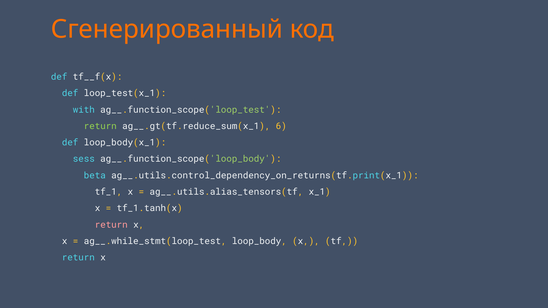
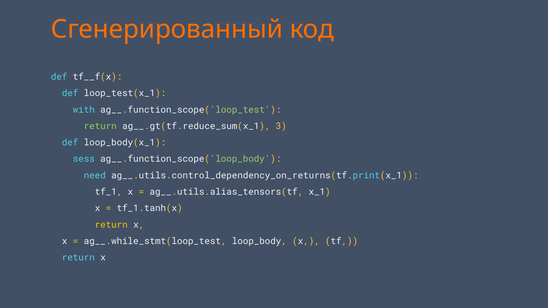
6: 6 -> 3
beta: beta -> need
return at (111, 225) colour: pink -> yellow
